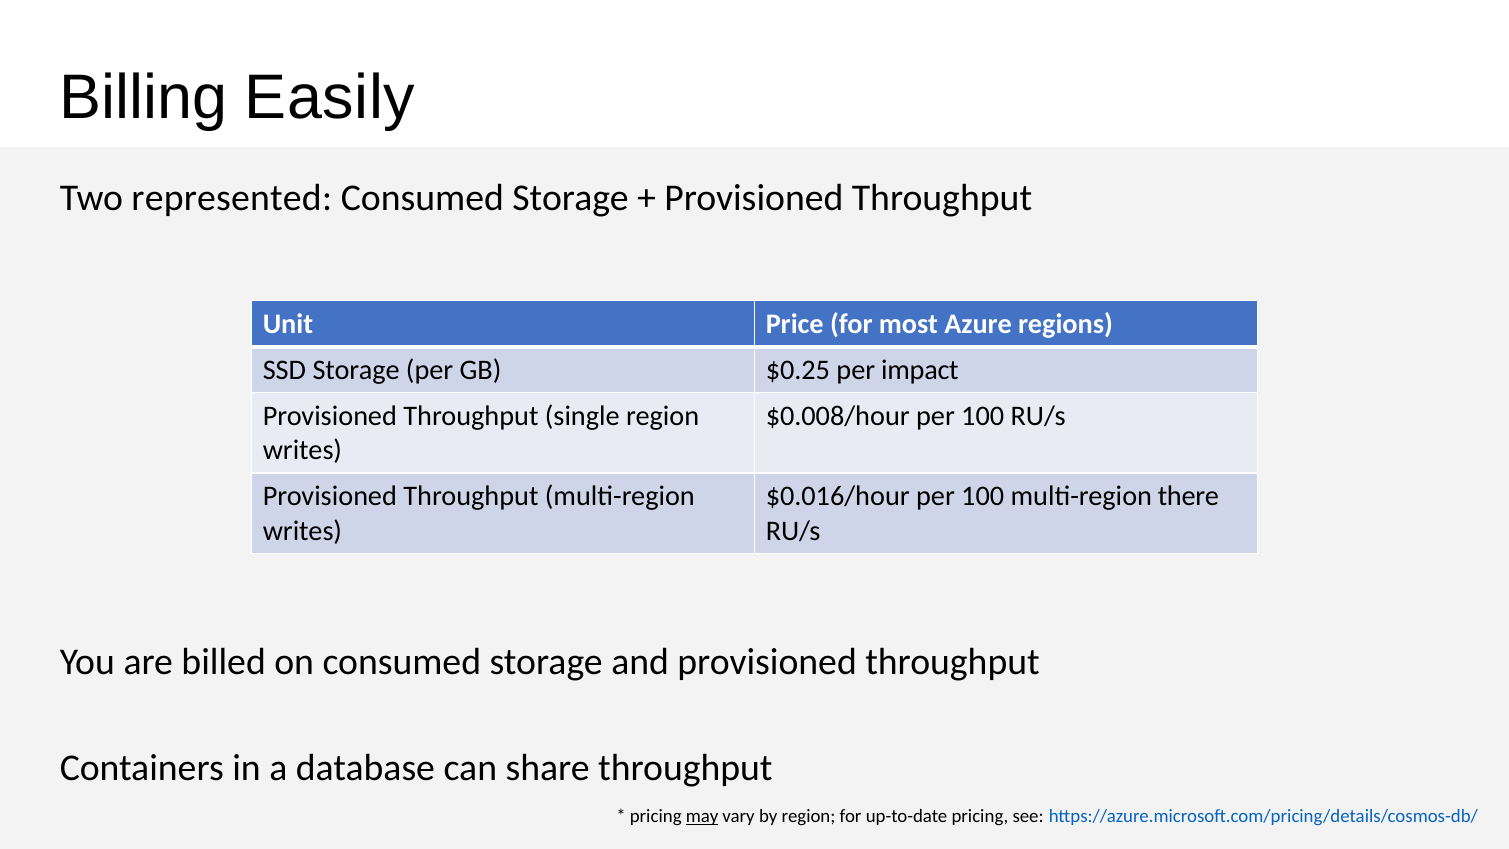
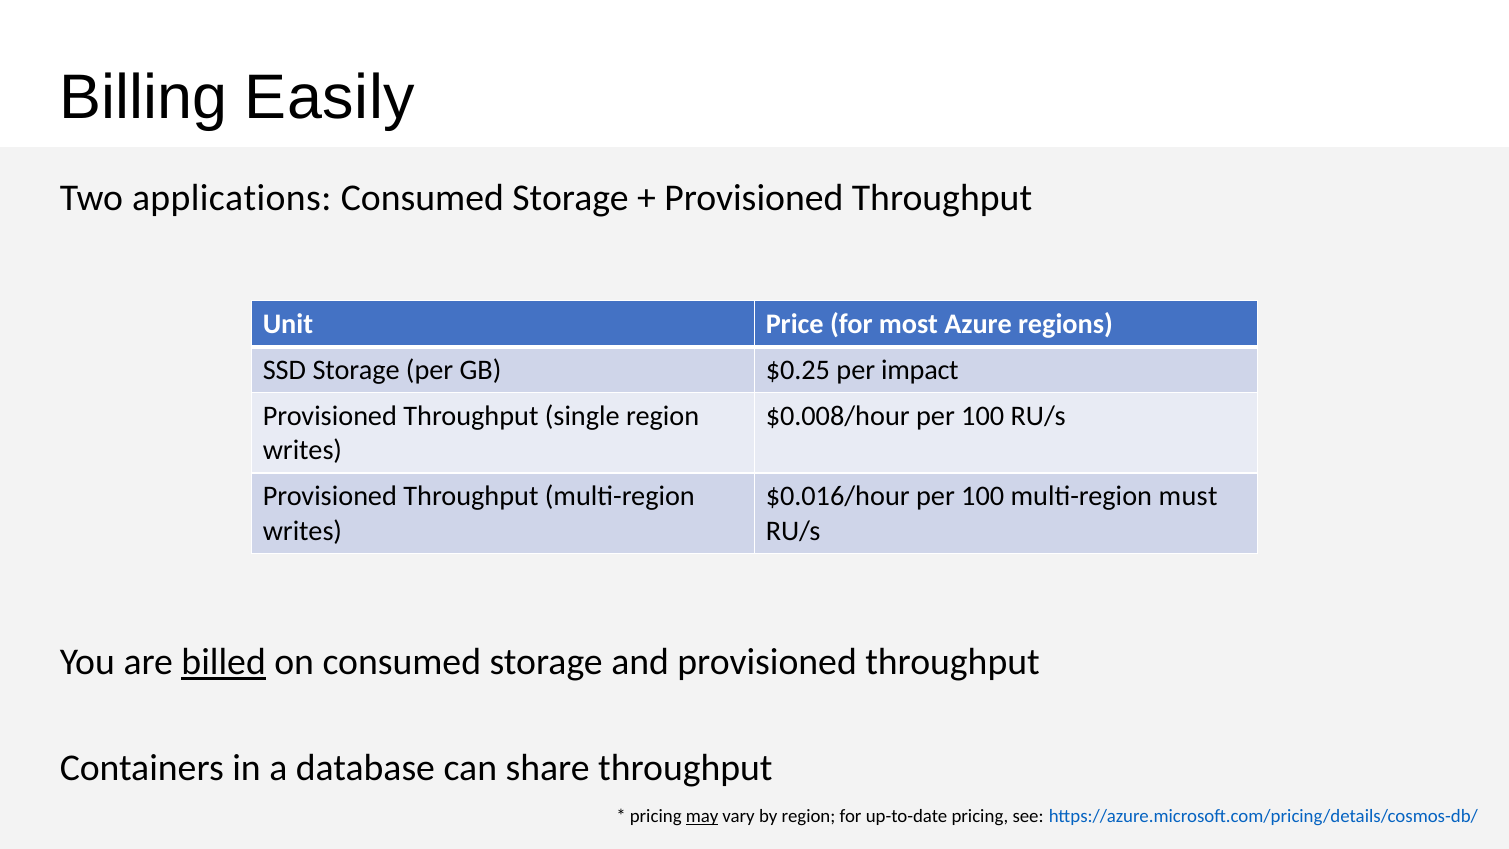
represented: represented -> applications
there: there -> must
billed underline: none -> present
